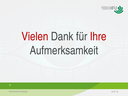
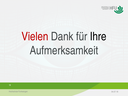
Ihre colour: red -> black
